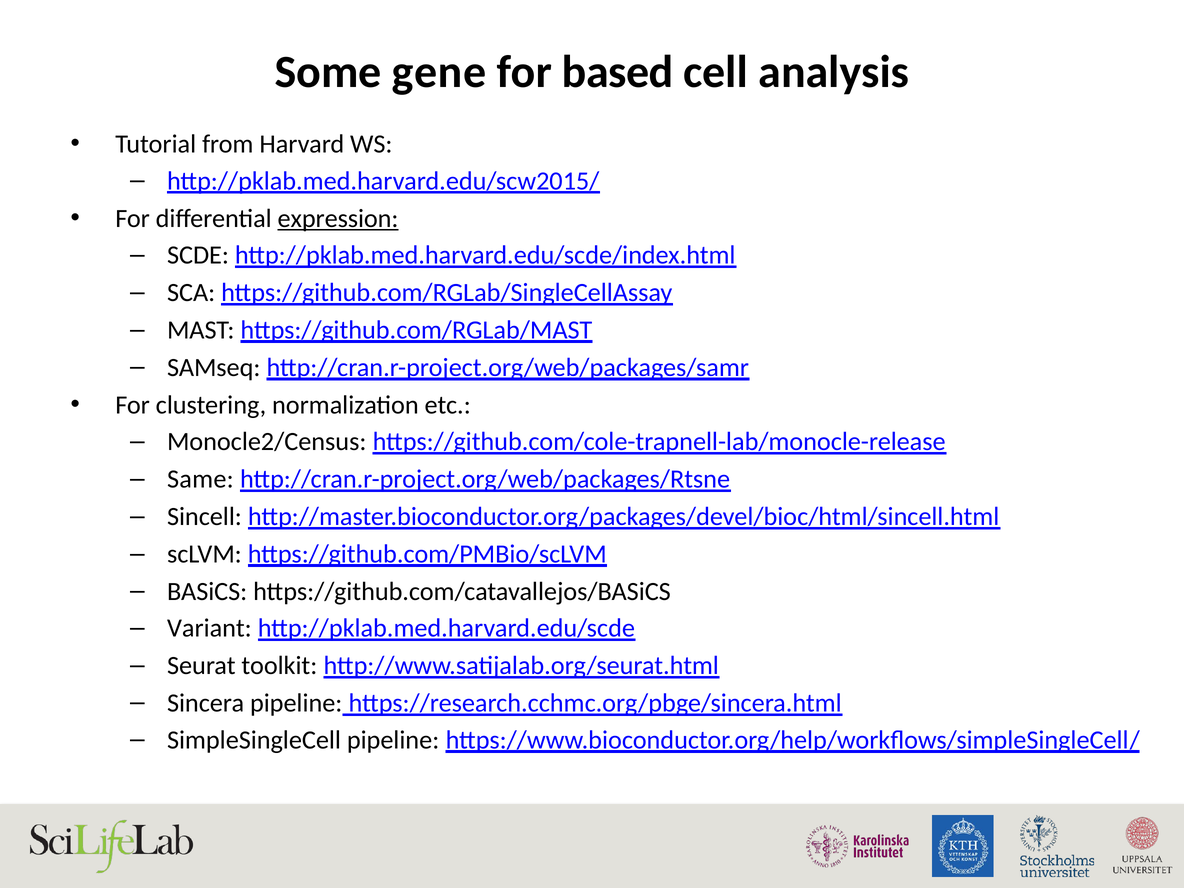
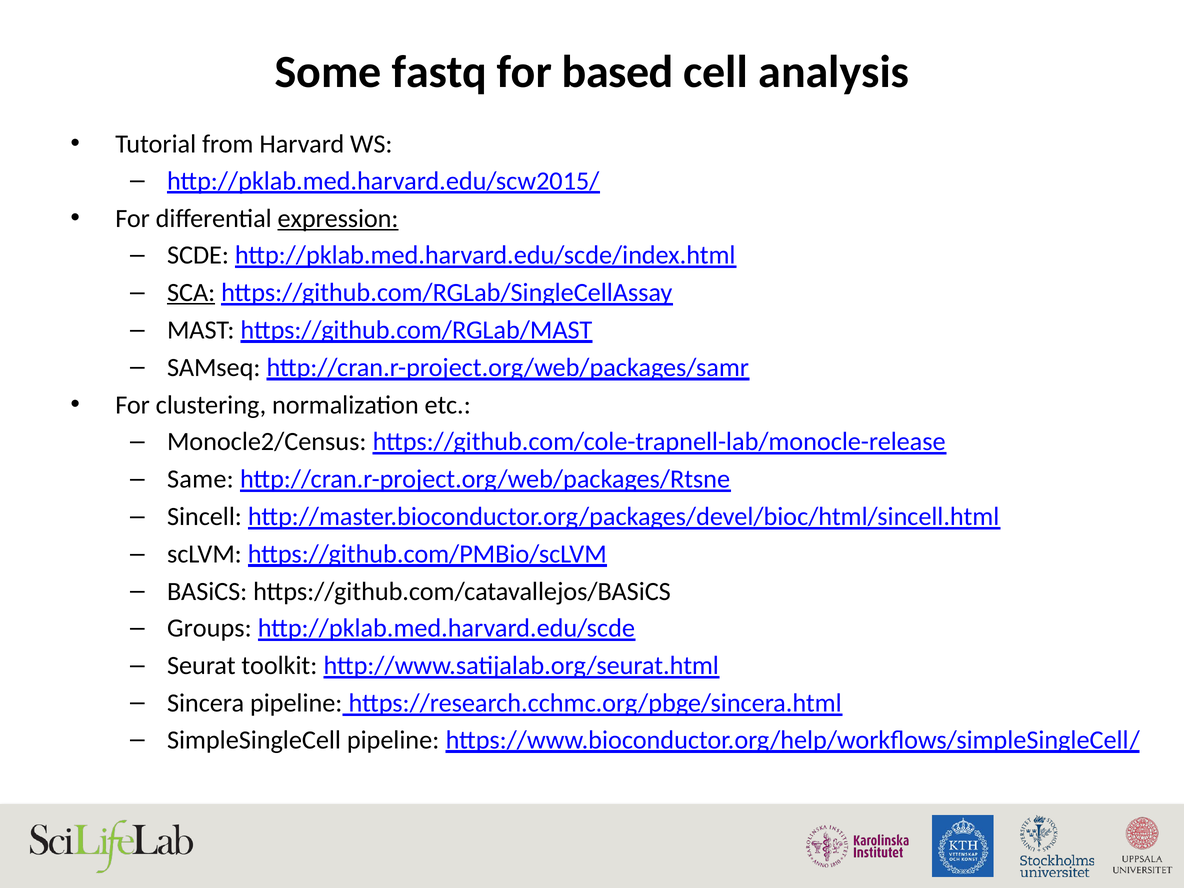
gene: gene -> fastq
SCA underline: none -> present
Variant: Variant -> Groups
